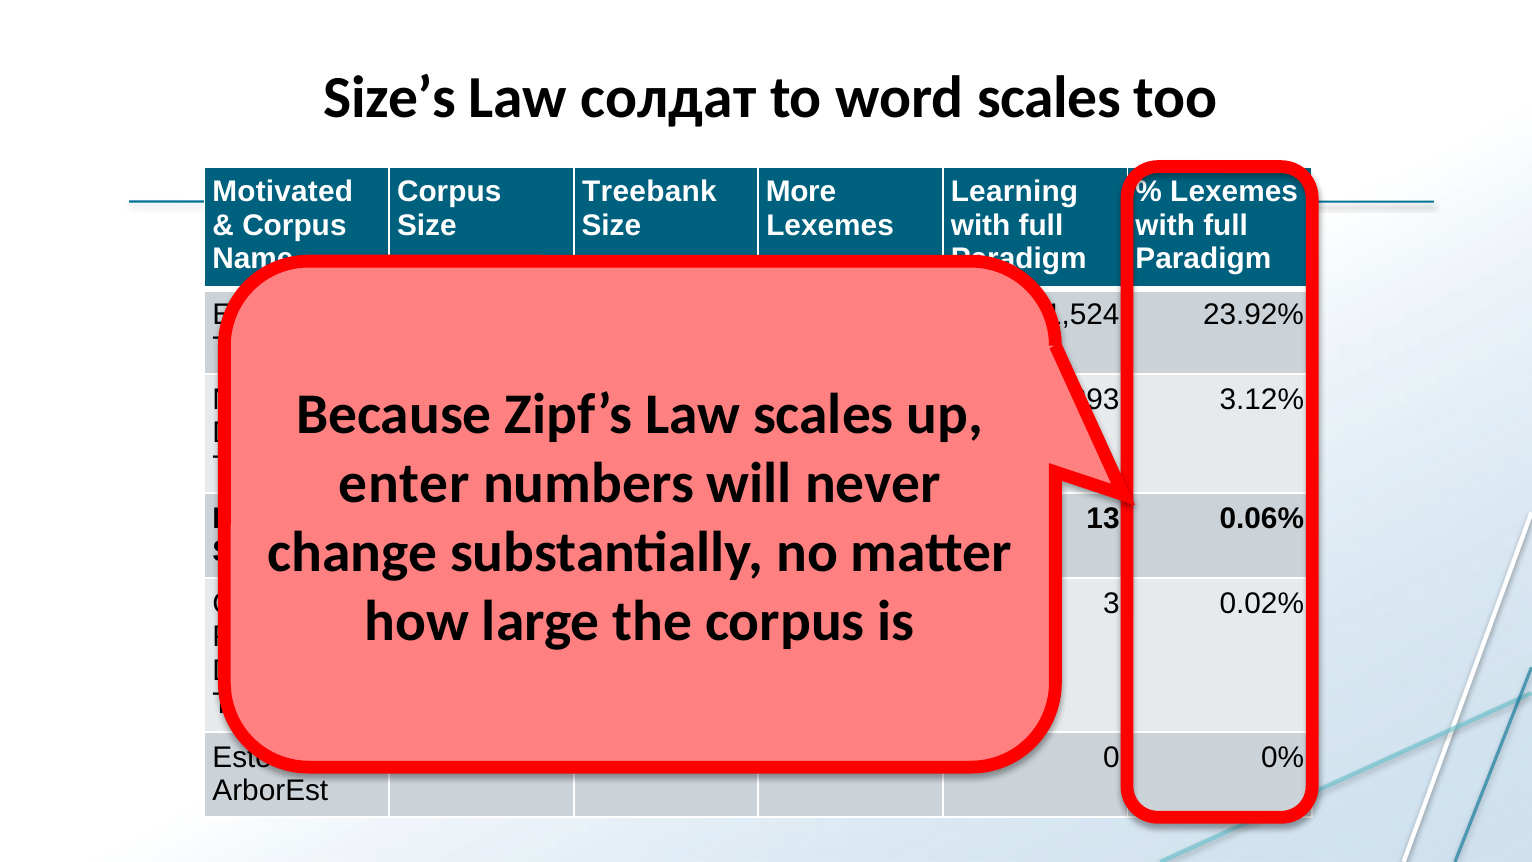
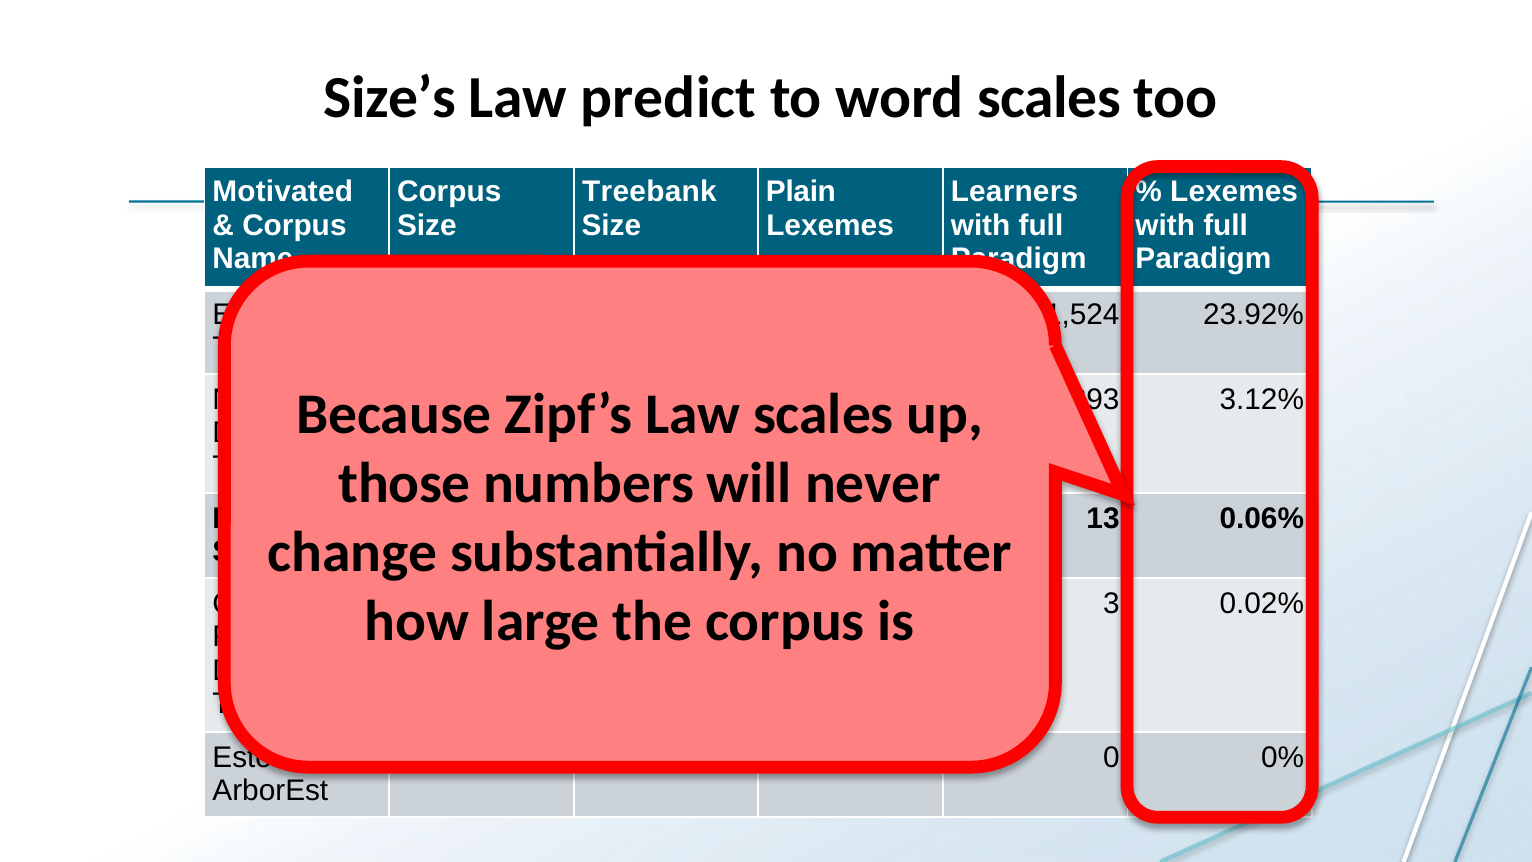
солдат: солдат -> predict
More: More -> Plain
Learning: Learning -> Learners
enter: enter -> those
